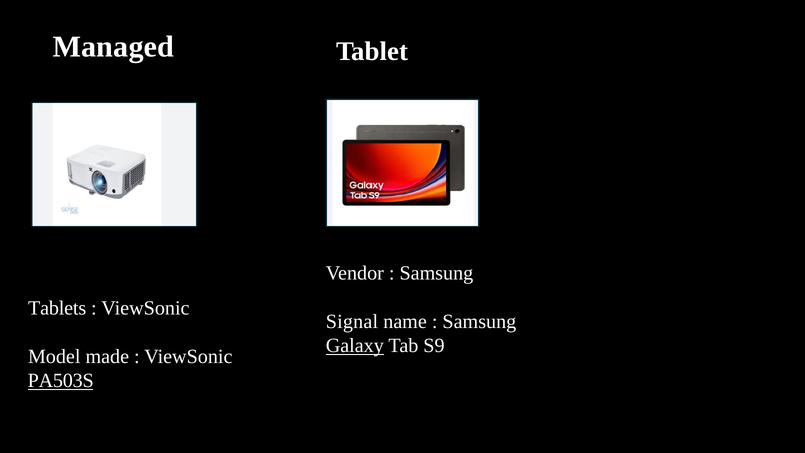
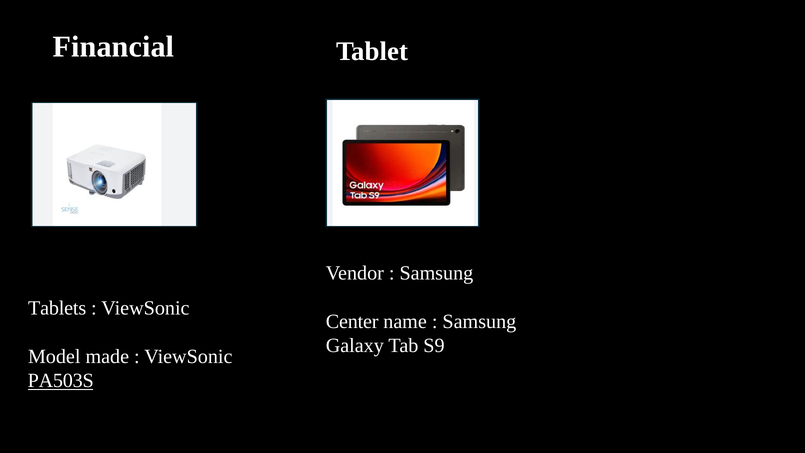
Managed: Managed -> Financial
Signal: Signal -> Center
Galaxy underline: present -> none
